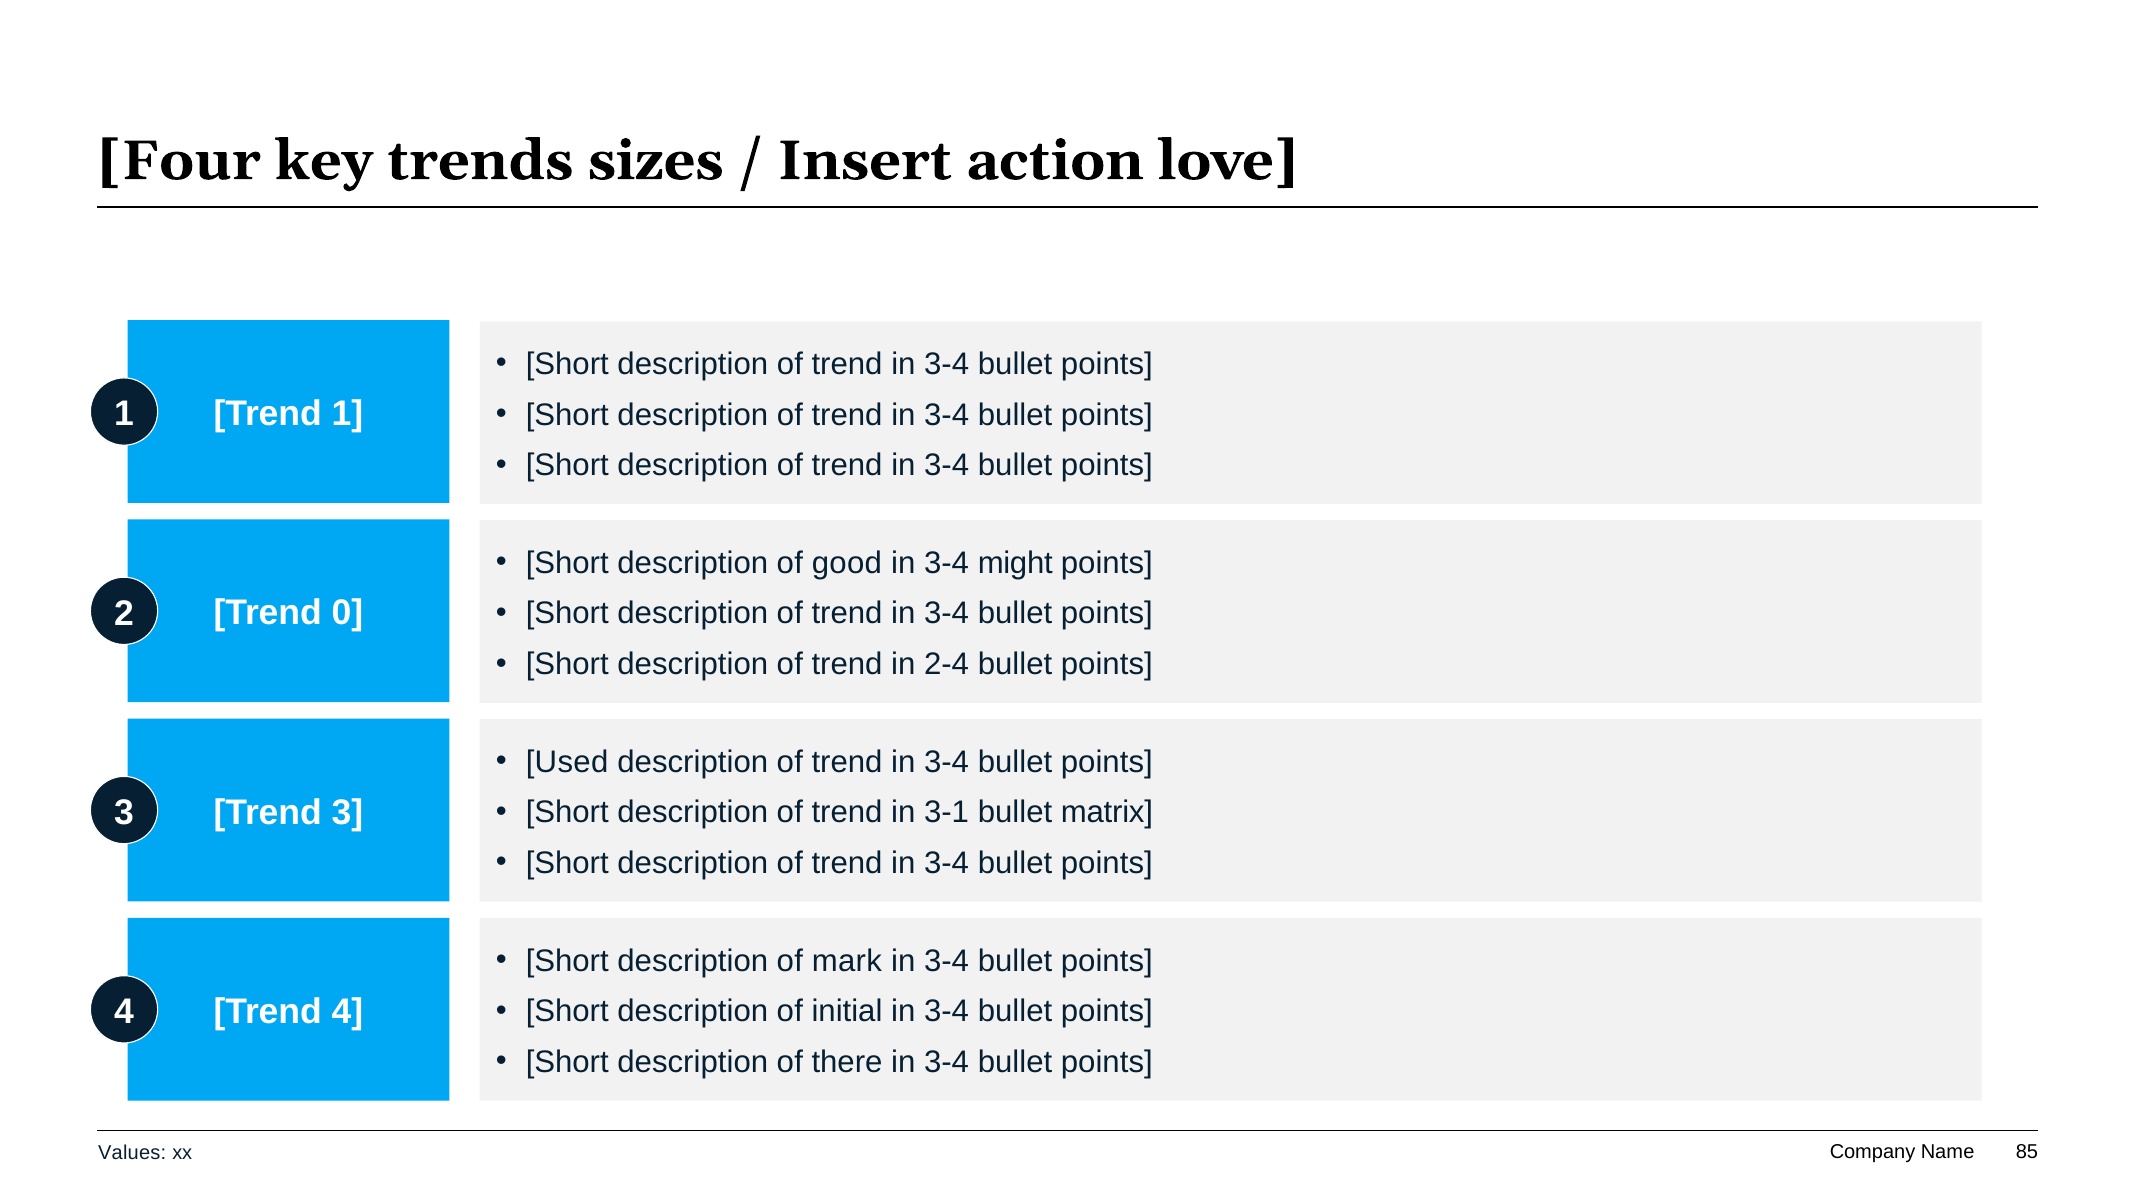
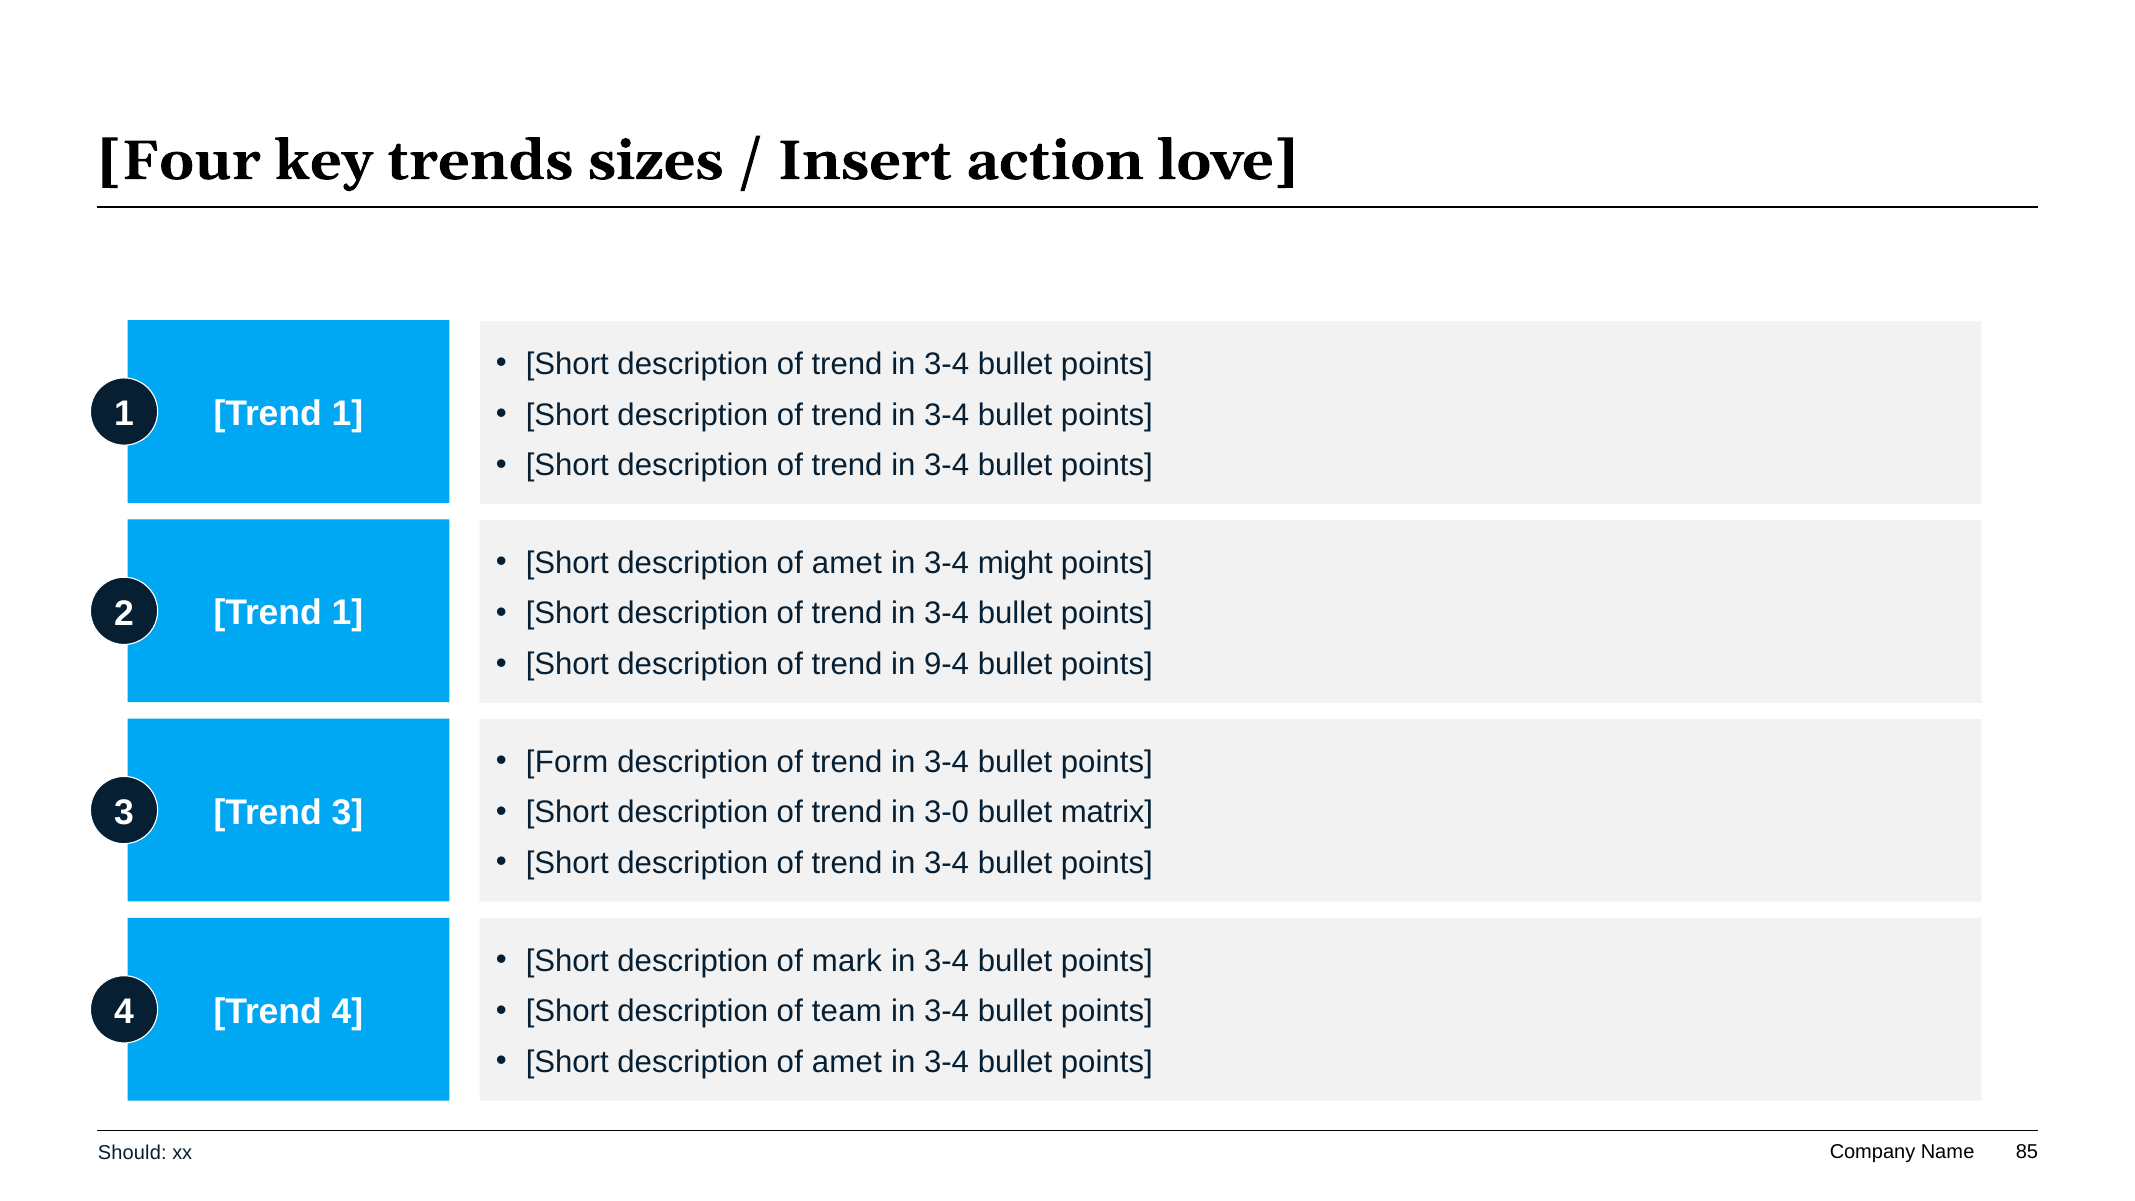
good at (847, 563): good -> amet
0 at (347, 613): 0 -> 1
2-4: 2-4 -> 9-4
Used: Used -> Form
3-1: 3-1 -> 3-0
initial: initial -> team
there at (847, 1062): there -> amet
Values: Values -> Should
